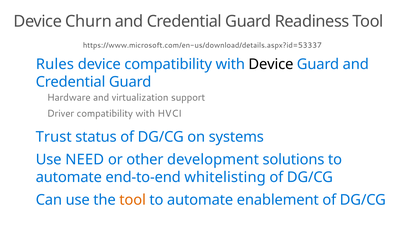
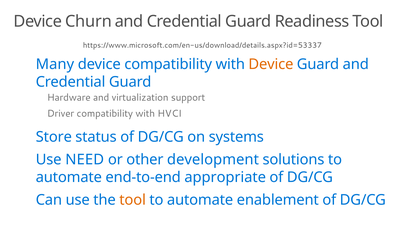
Rules: Rules -> Many
Device at (271, 64) colour: black -> orange
Trust: Trust -> Store
whitelisting: whitelisting -> appropriate
